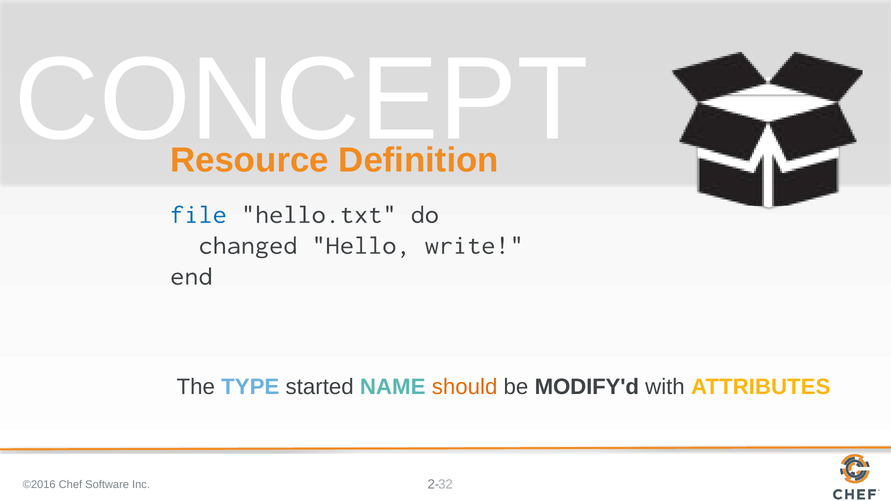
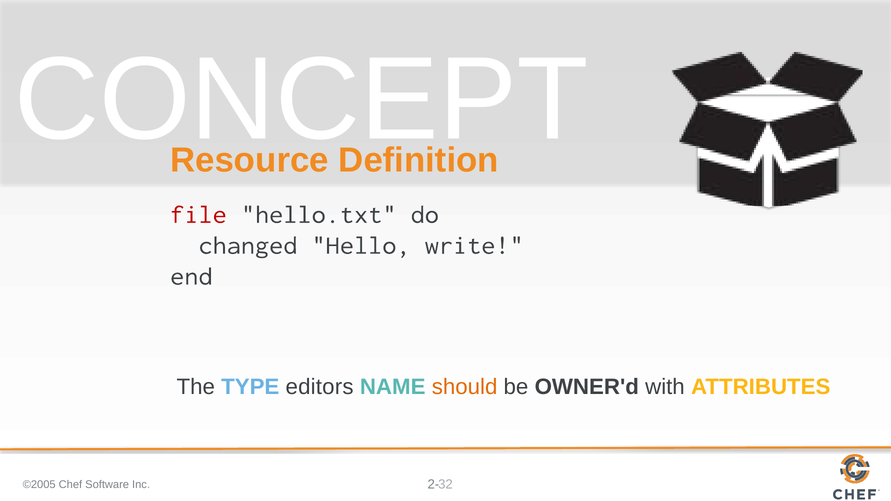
file colour: blue -> red
started: started -> editors
MODIFY'd: MODIFY'd -> OWNER'd
©2016: ©2016 -> ©2005
